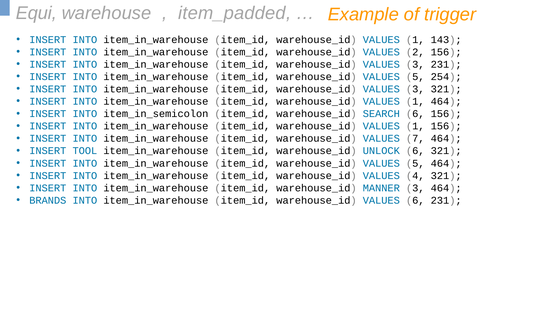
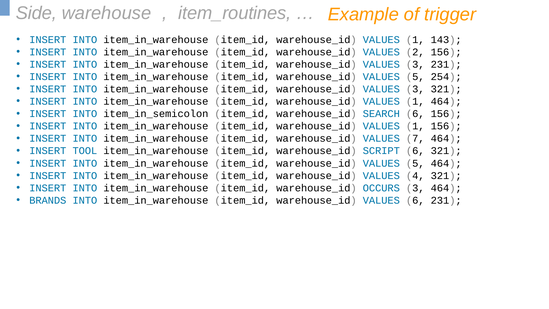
Equi: Equi -> Side
item_padded: item_padded -> item_routines
UNLOCK: UNLOCK -> SCRIPT
MANNER: MANNER -> OCCURS
